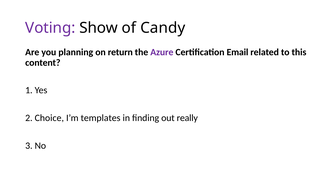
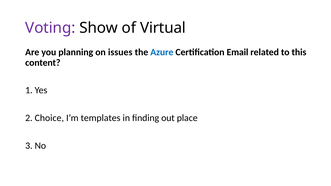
Candy: Candy -> Virtual
return: return -> issues
Azure colour: purple -> blue
really: really -> place
